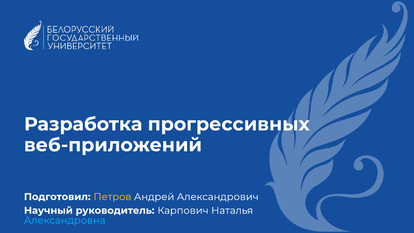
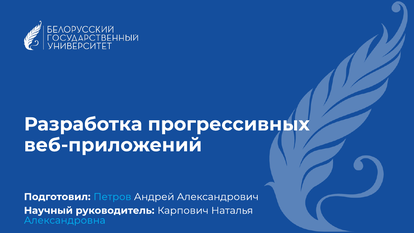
Петров colour: yellow -> light blue
